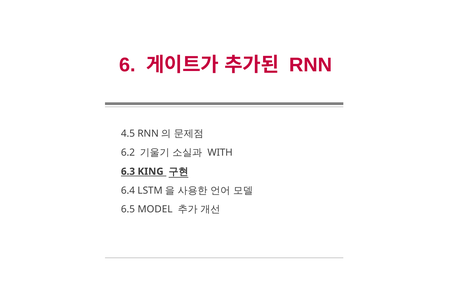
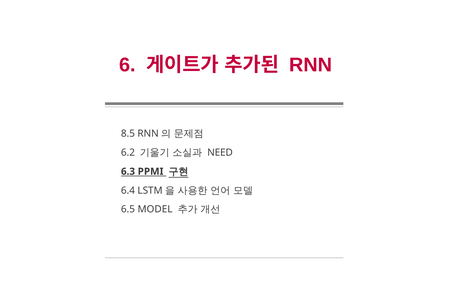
4.5: 4.5 -> 8.5
WITH: WITH -> NEED
KING: KING -> PPMI
